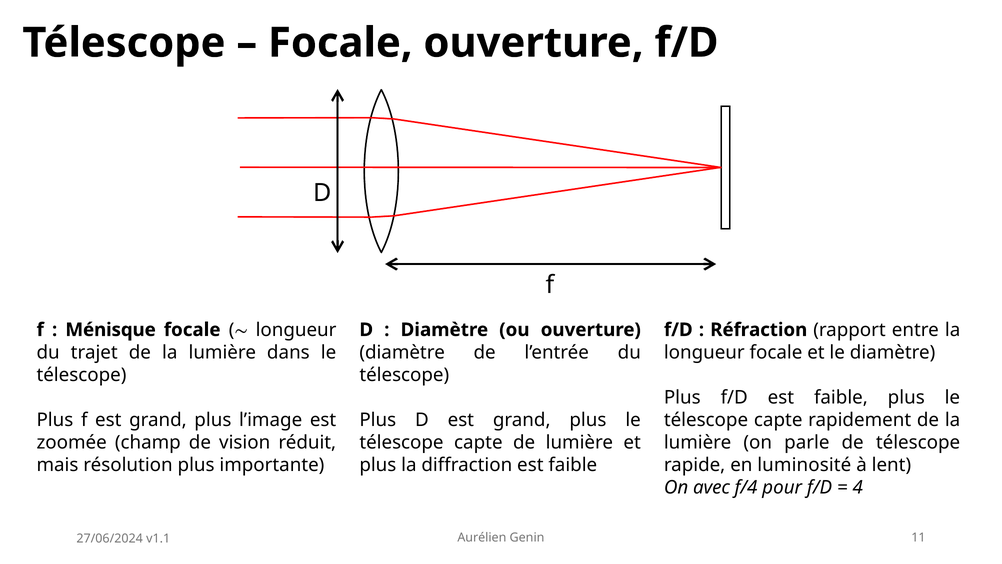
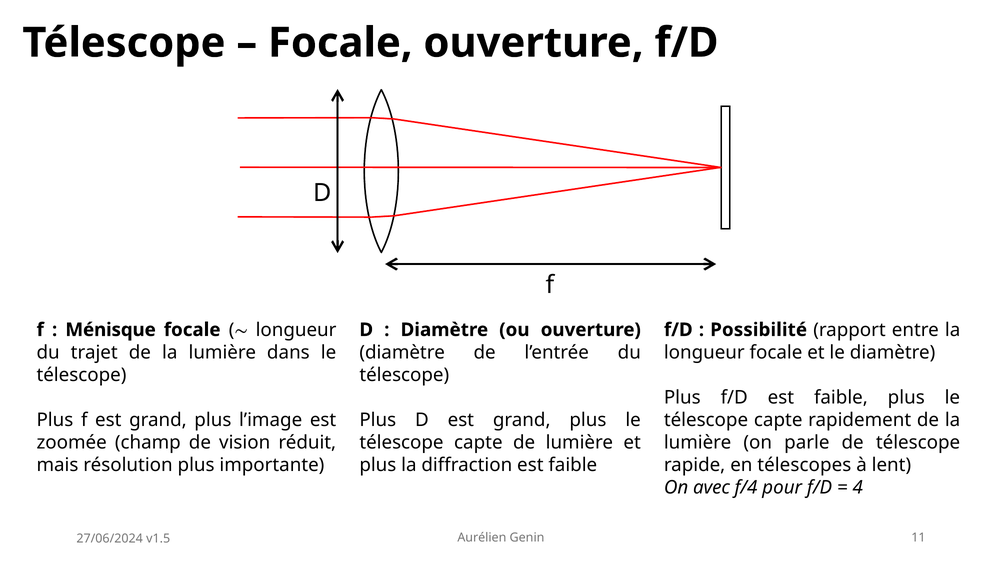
Réfraction: Réfraction -> Possibilité
luminosité: luminosité -> télescopes
v1.1: v1.1 -> v1.5
